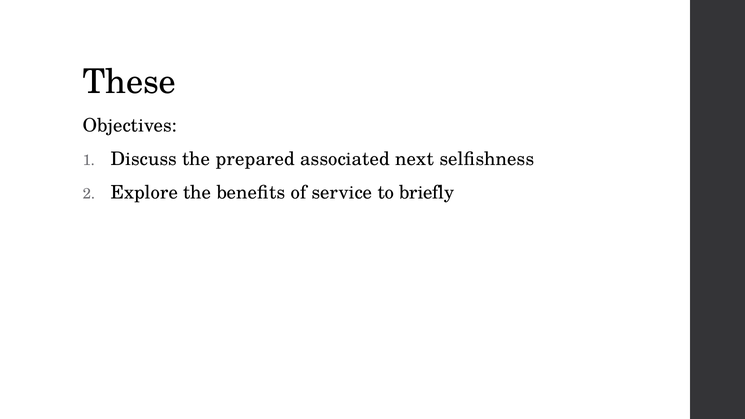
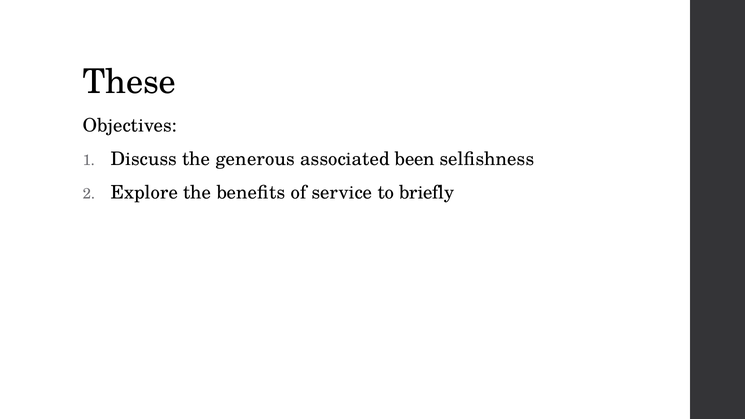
prepared: prepared -> generous
next: next -> been
